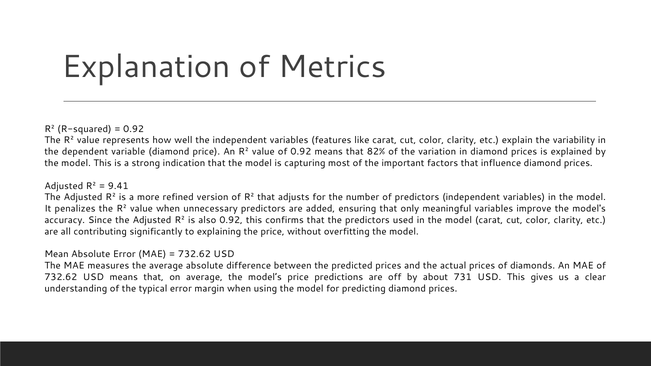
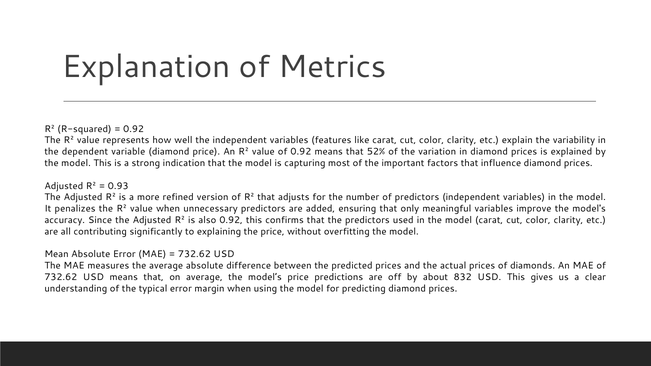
82%: 82% -> 52%
9.41: 9.41 -> 0.93
731: 731 -> 832
